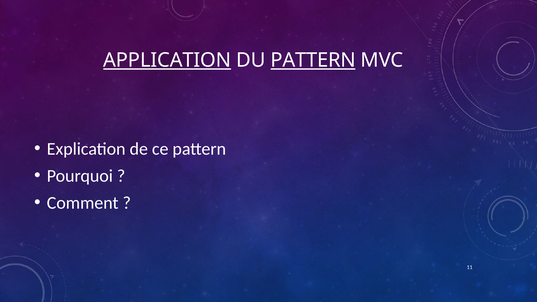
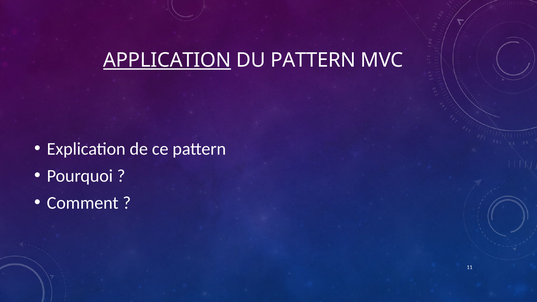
PATTERN at (313, 60) underline: present -> none
